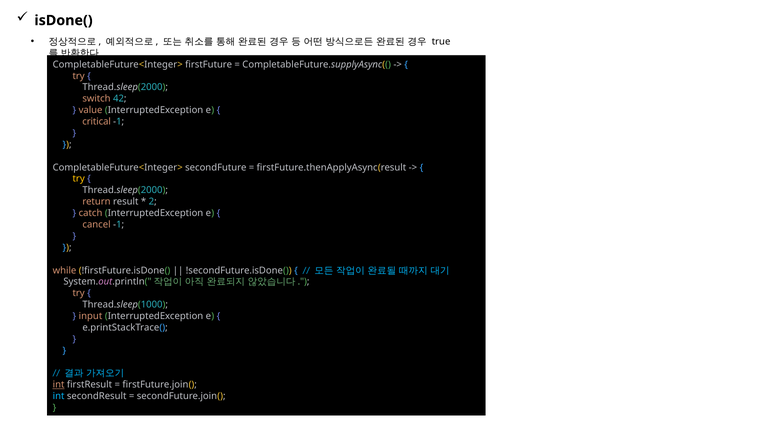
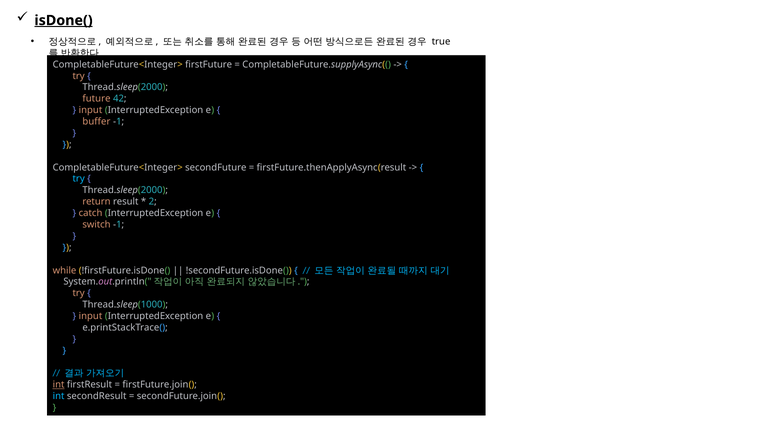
isDone( underline: none -> present
switch: switch -> future
value at (91, 110): value -> input
critical: critical -> buffer
try at (79, 179) colour: yellow -> light blue
cancel: cancel -> switch
